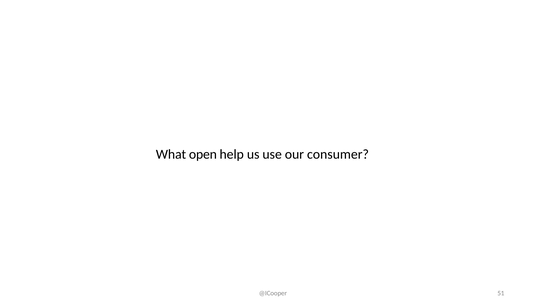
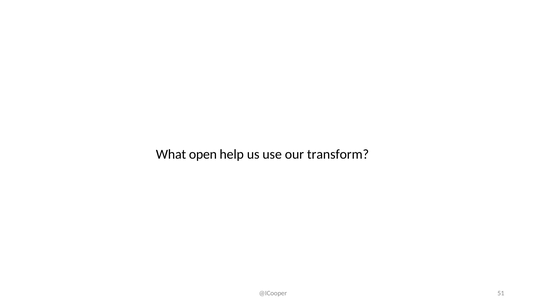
consumer: consumer -> transform
